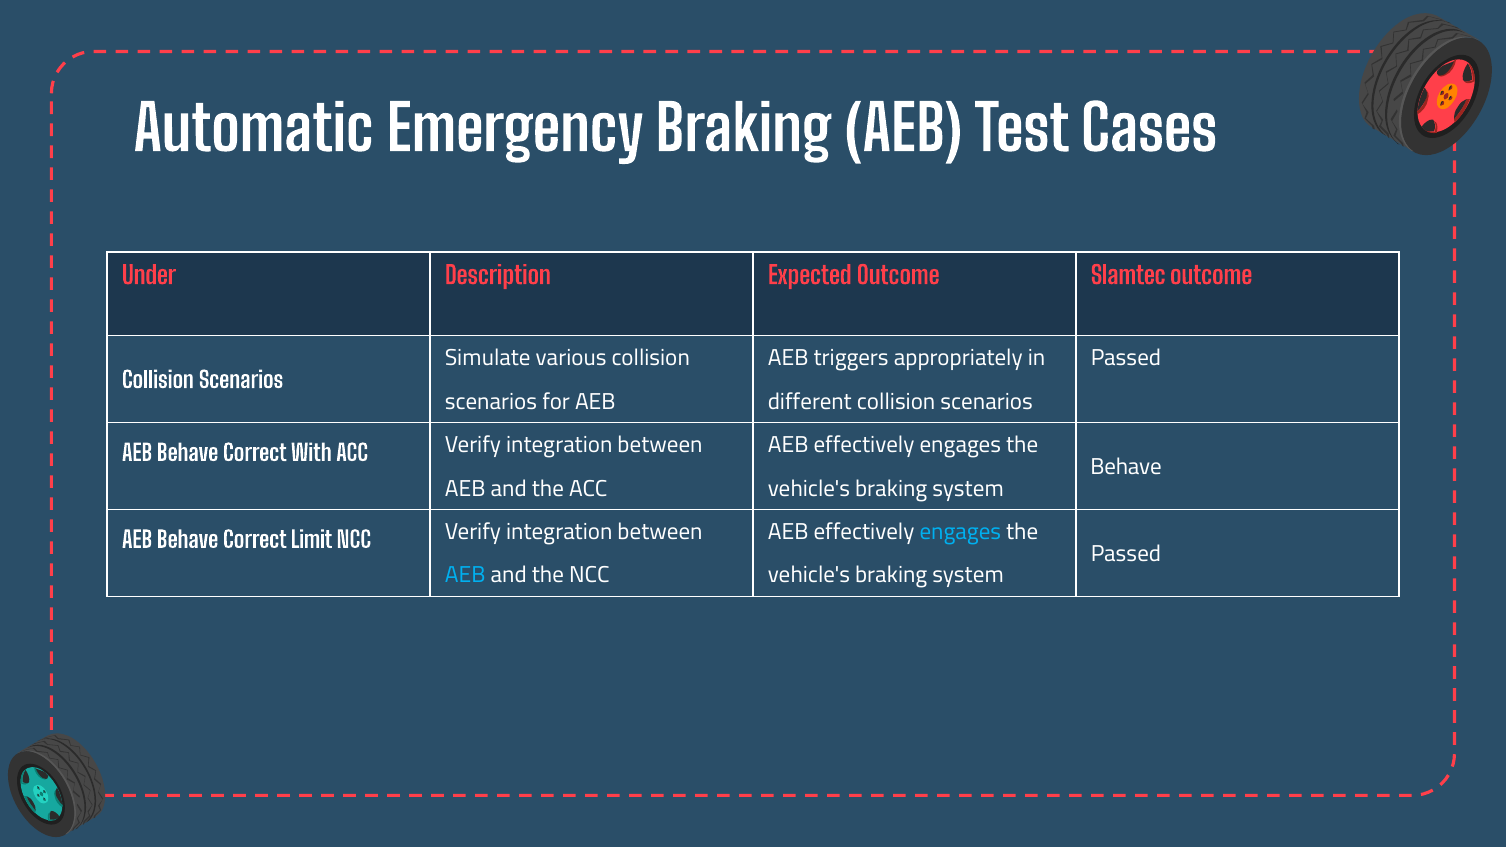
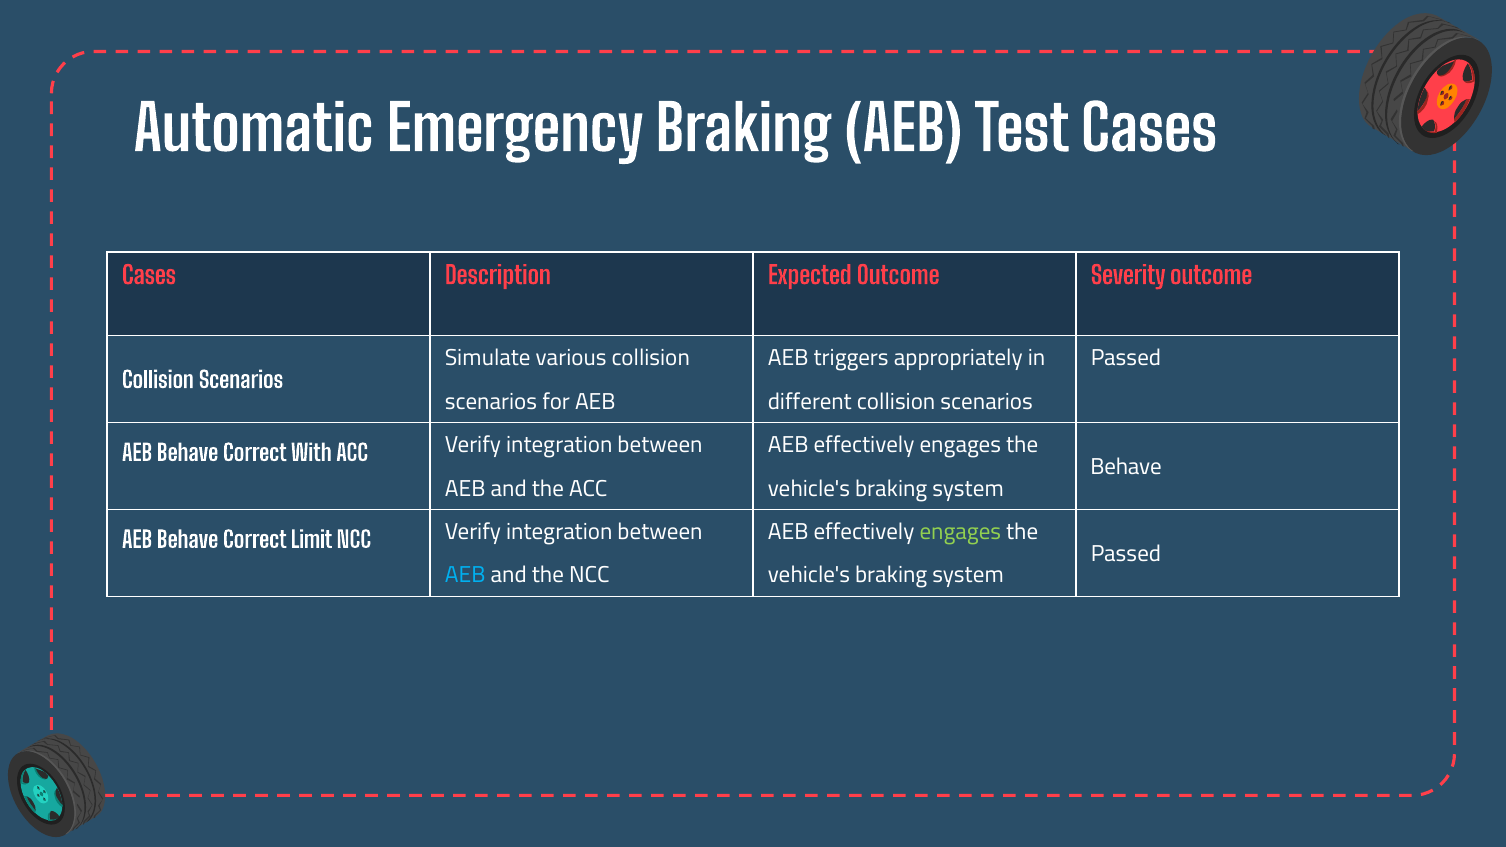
Under at (149, 276): Under -> Cases
Slamtec: Slamtec -> Severity
engages at (960, 532) colour: light blue -> light green
